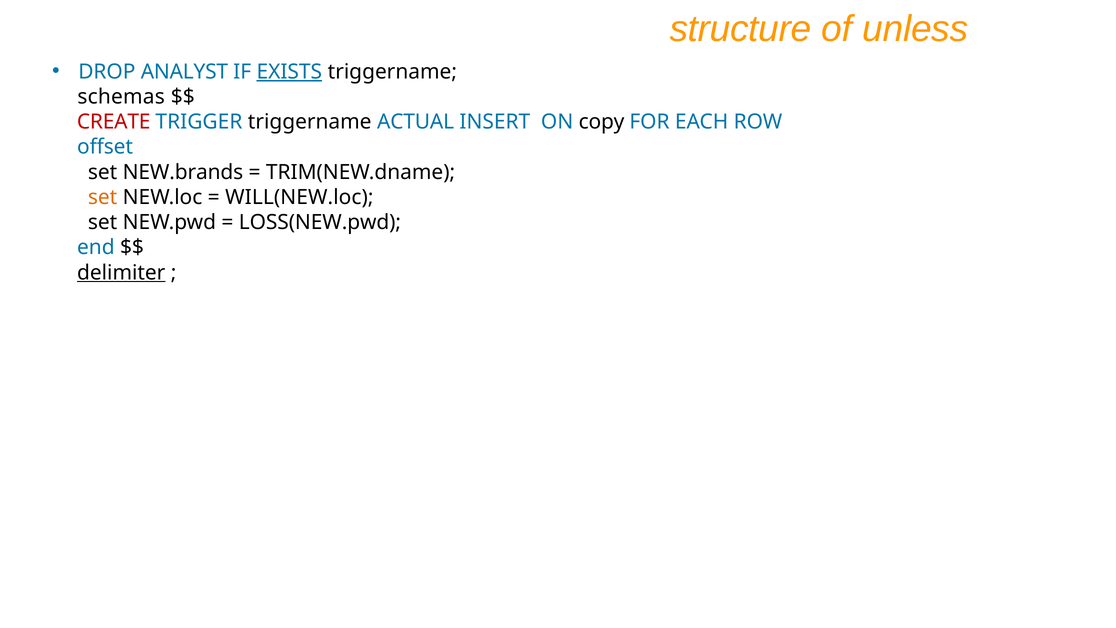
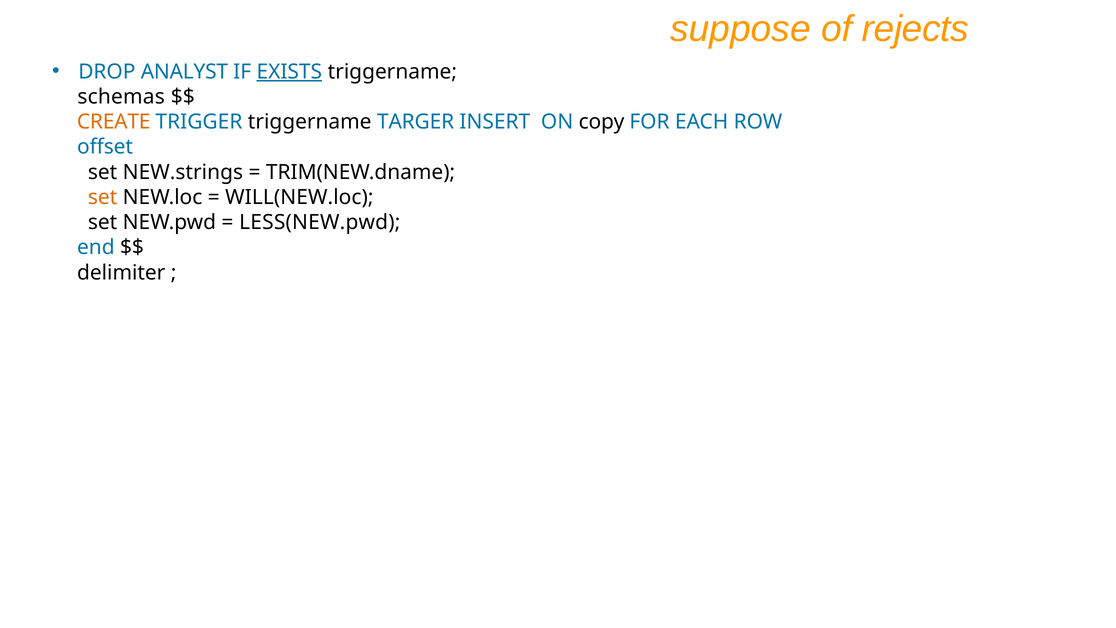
structure: structure -> suppose
unless: unless -> rejects
CREATE colour: red -> orange
ACTUAL: ACTUAL -> TARGER
NEW.brands: NEW.brands -> NEW.strings
LOSS(NEW.pwd: LOSS(NEW.pwd -> LESS(NEW.pwd
delimiter underline: present -> none
